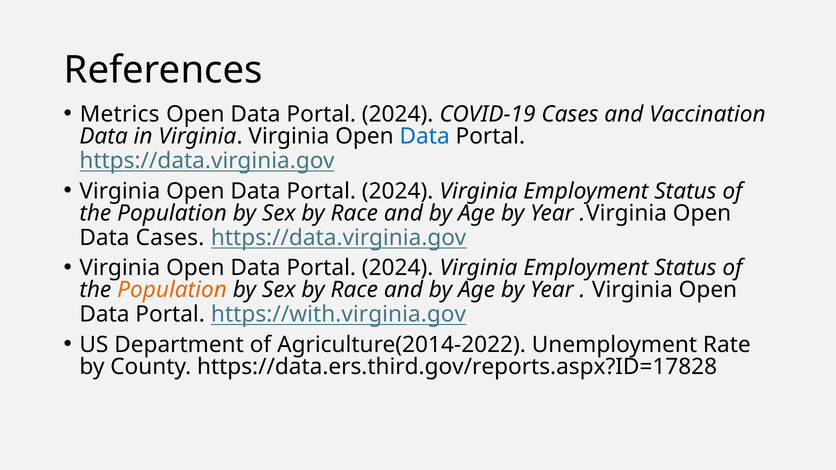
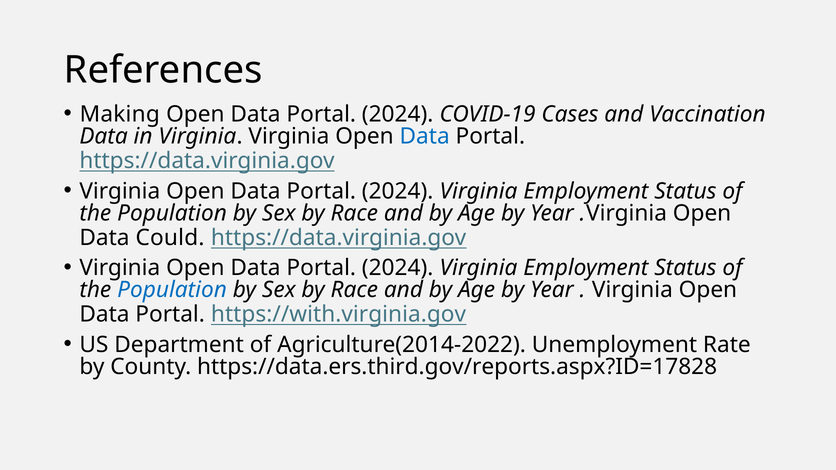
Metrics: Metrics -> Making
Data Cases: Cases -> Could
Population at (172, 290) colour: orange -> blue
